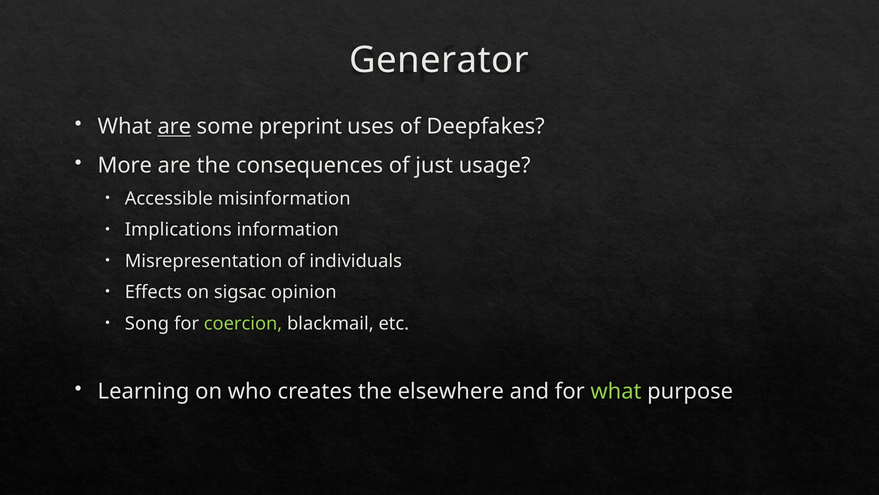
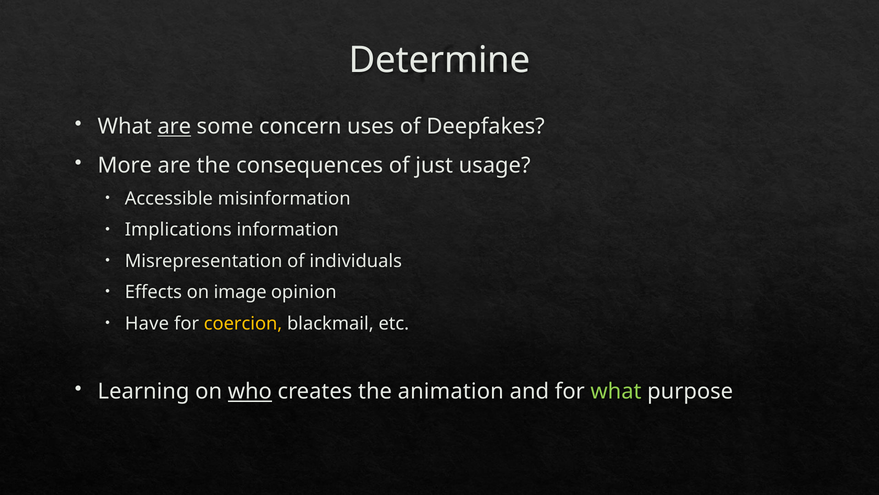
Generator: Generator -> Determine
preprint: preprint -> concern
sigsac: sigsac -> image
Song: Song -> Have
coercion colour: light green -> yellow
who underline: none -> present
elsewhere: elsewhere -> animation
